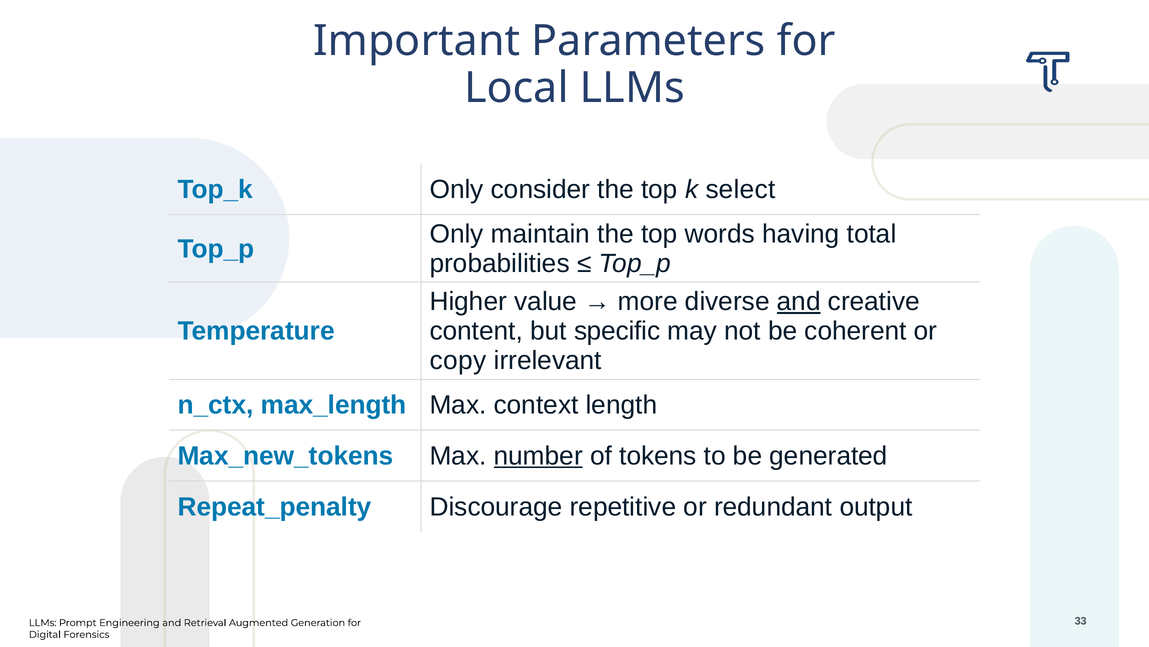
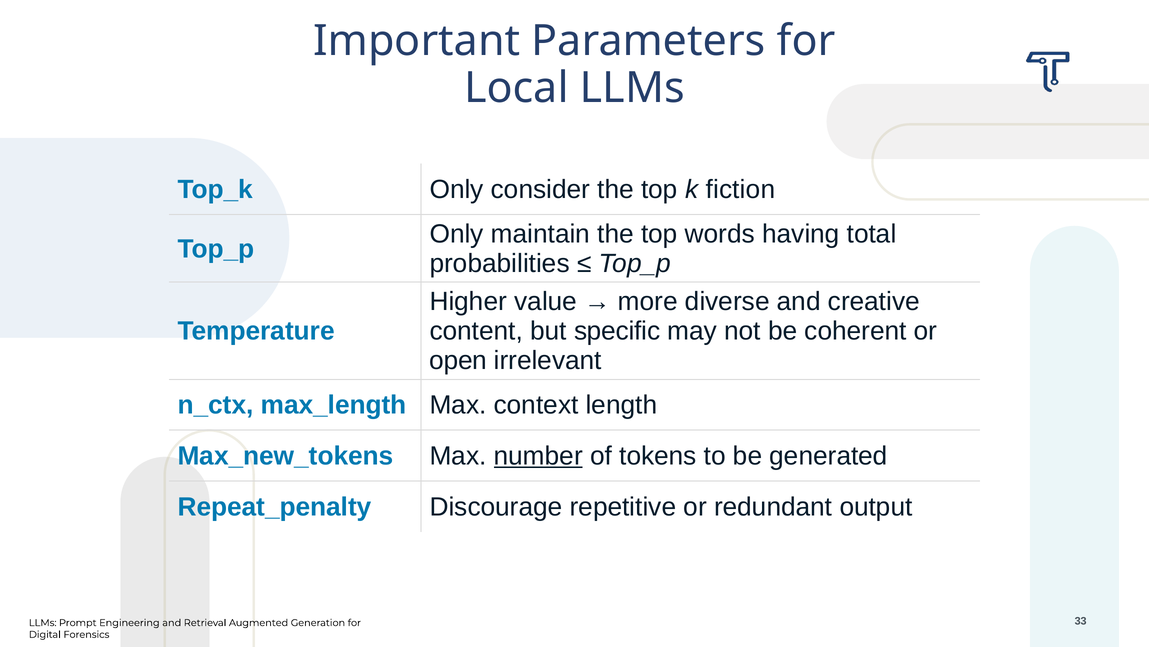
select: select -> fiction
and at (799, 301) underline: present -> none
copy: copy -> open
